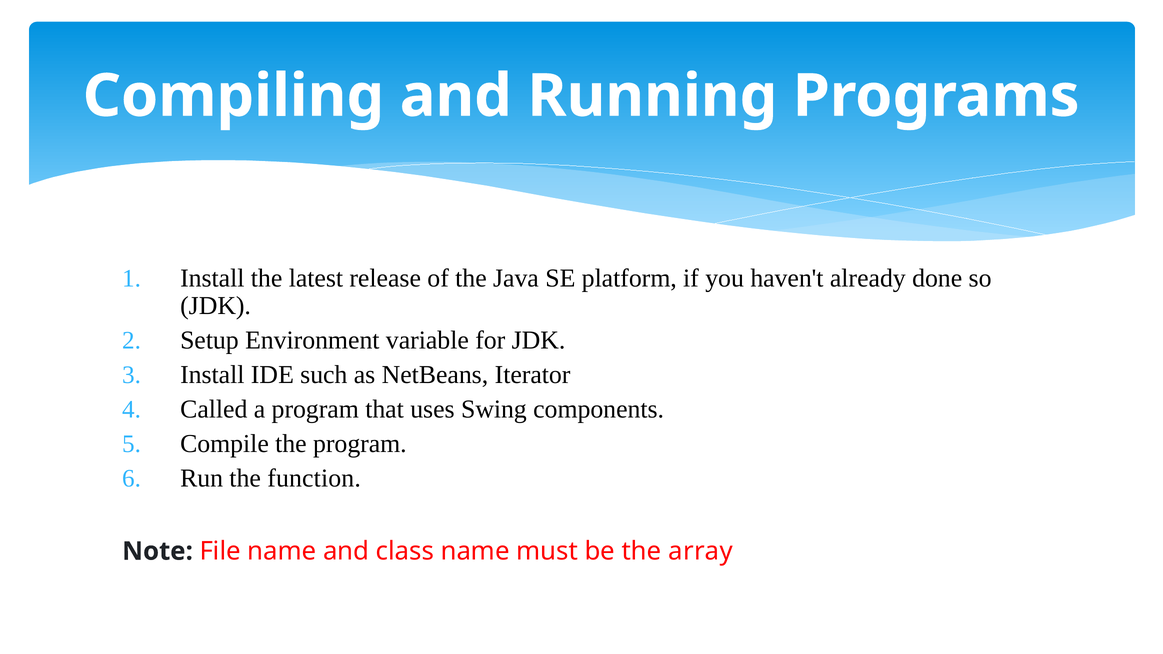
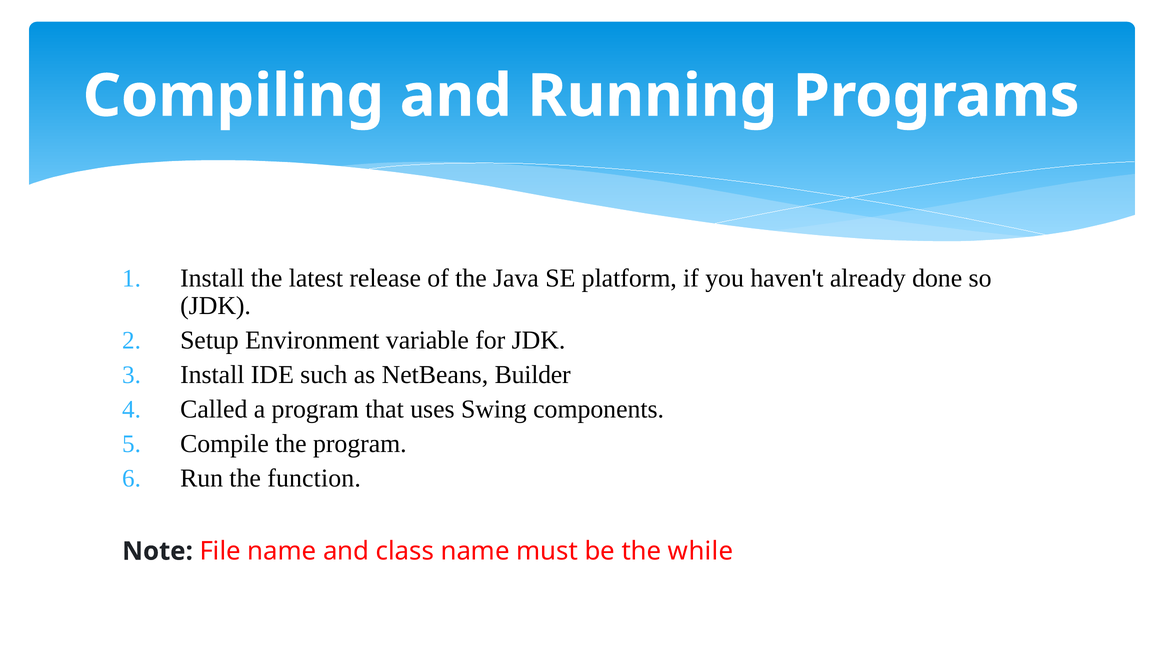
Iterator: Iterator -> Builder
array: array -> while
